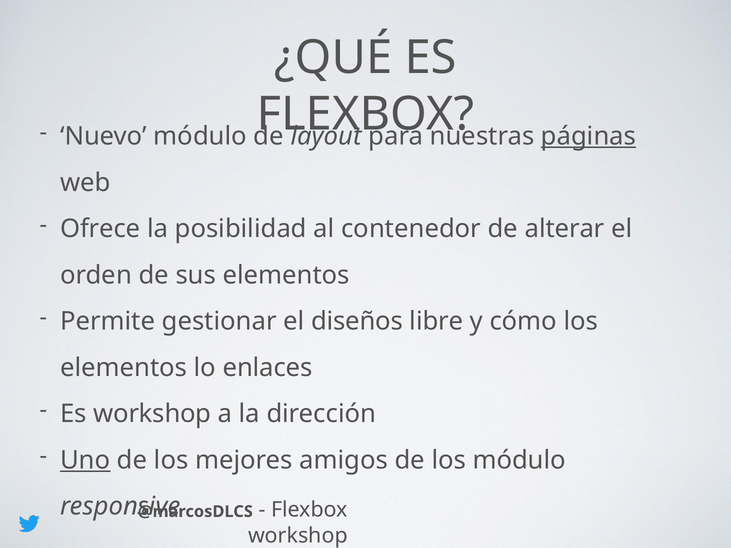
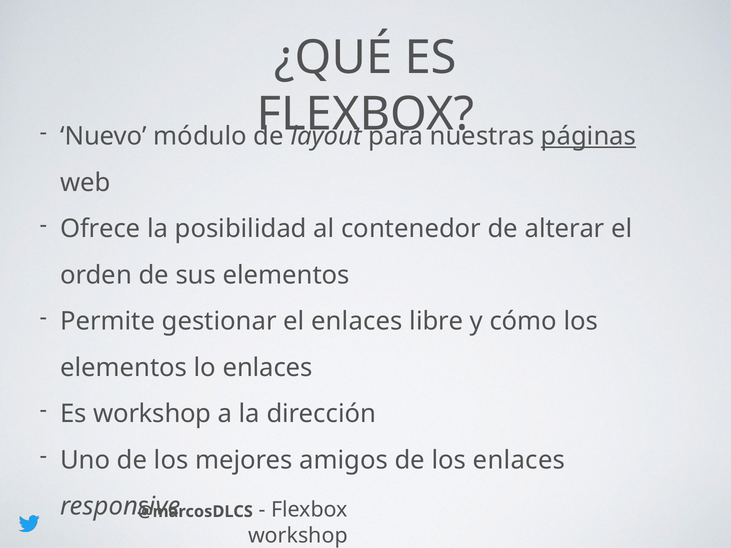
el diseños: diseños -> enlaces
Uno underline: present -> none
los módulo: módulo -> enlaces
